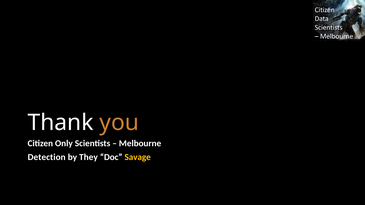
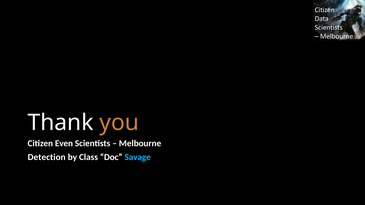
Only: Only -> Even
They: They -> Class
Savage colour: yellow -> light blue
